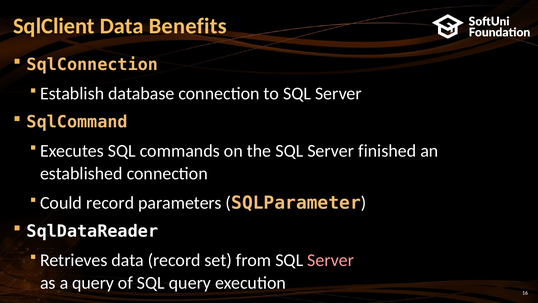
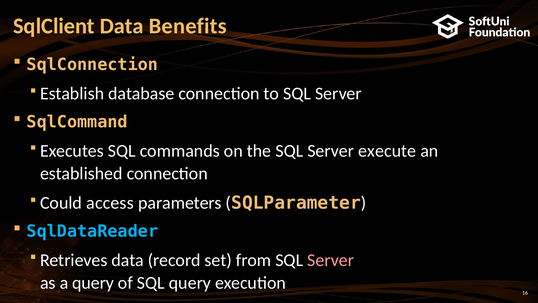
finished: finished -> execute
Could record: record -> access
SqlDataReader colour: white -> light blue
